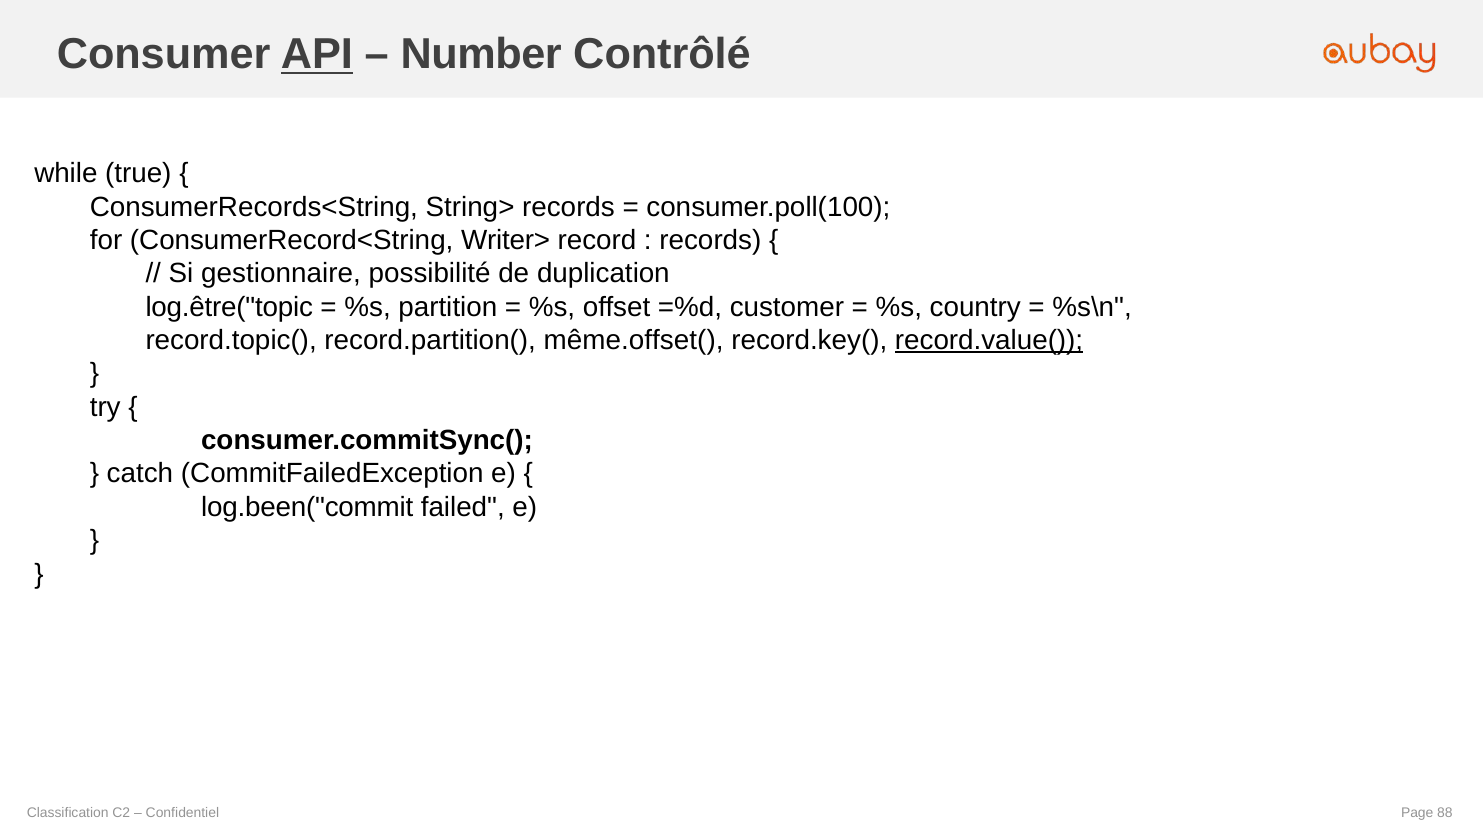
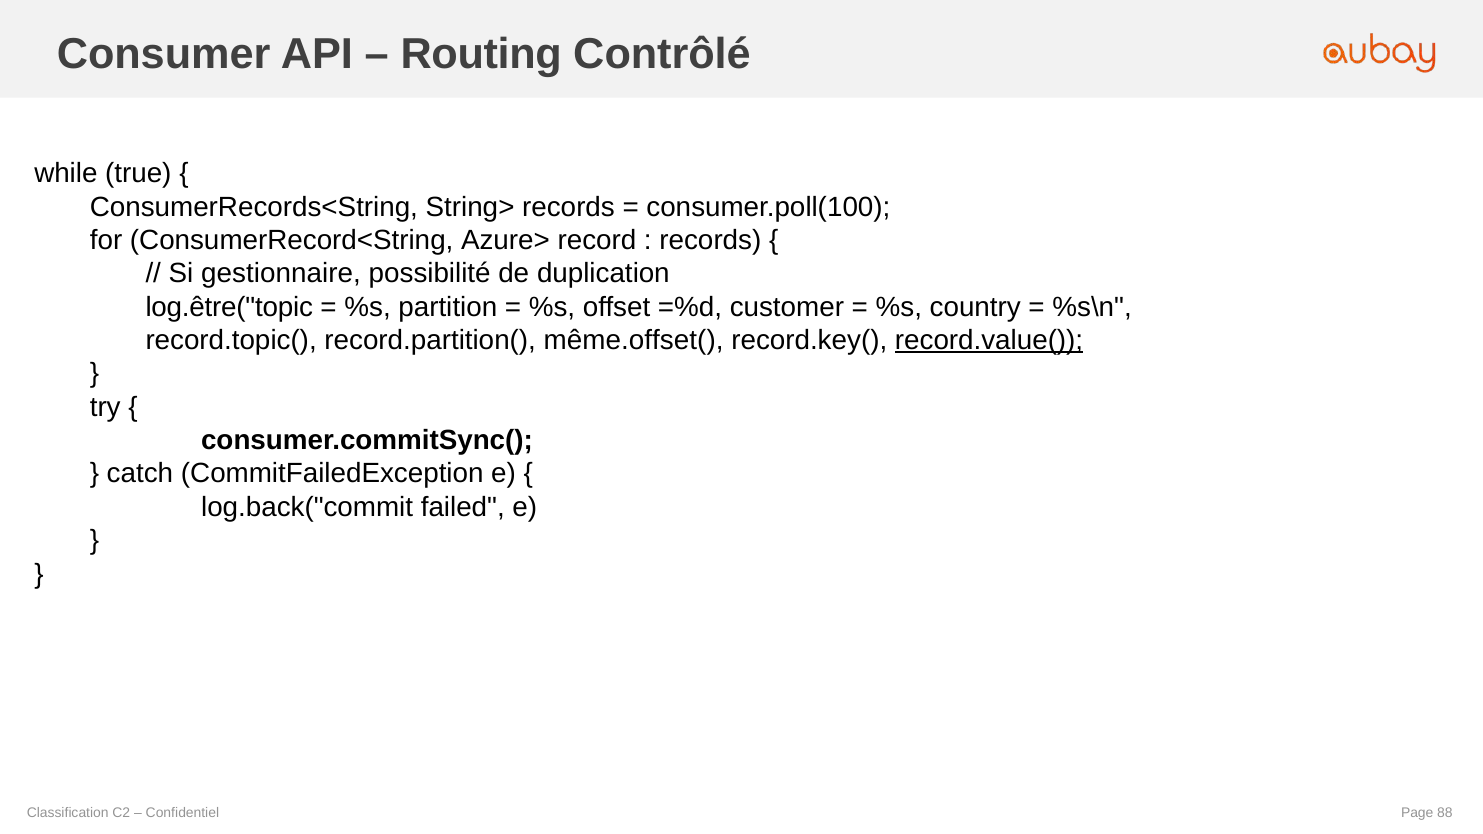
API underline: present -> none
Number: Number -> Routing
Writer>: Writer> -> Azure>
log.been("commit: log.been("commit -> log.back("commit
